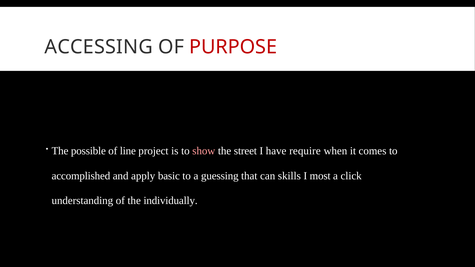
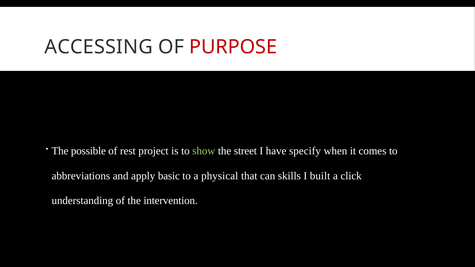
line: line -> rest
show colour: pink -> light green
require: require -> specify
accomplished: accomplished -> abbreviations
guessing: guessing -> physical
most: most -> built
individually: individually -> intervention
